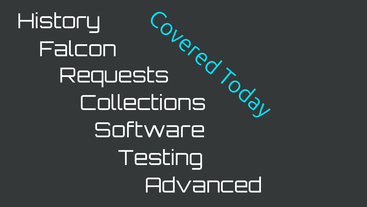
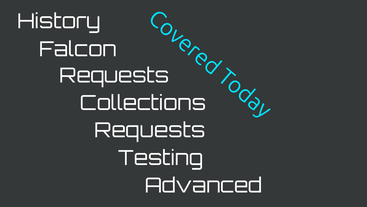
Software at (150, 130): Software -> Requests
